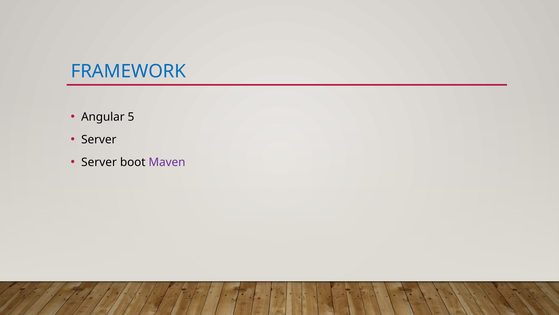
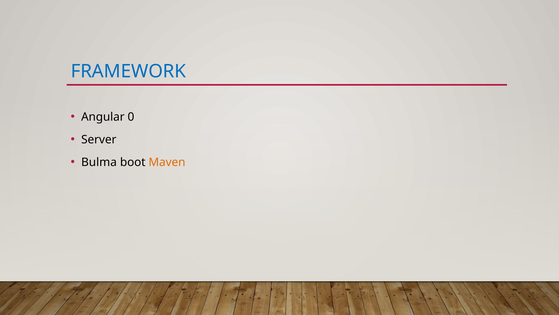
5: 5 -> 0
Server at (99, 162): Server -> Bulma
Maven colour: purple -> orange
